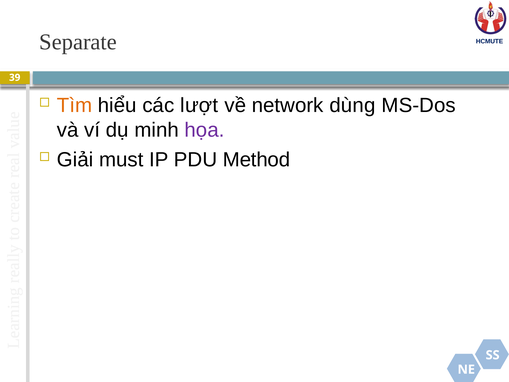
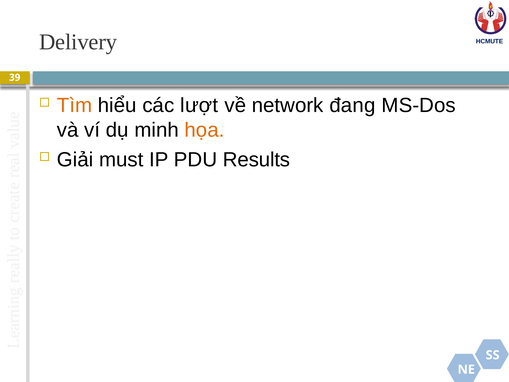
Separate: Separate -> Delivery
dùng: dùng -> đang
họa colour: purple -> orange
Method: Method -> Results
